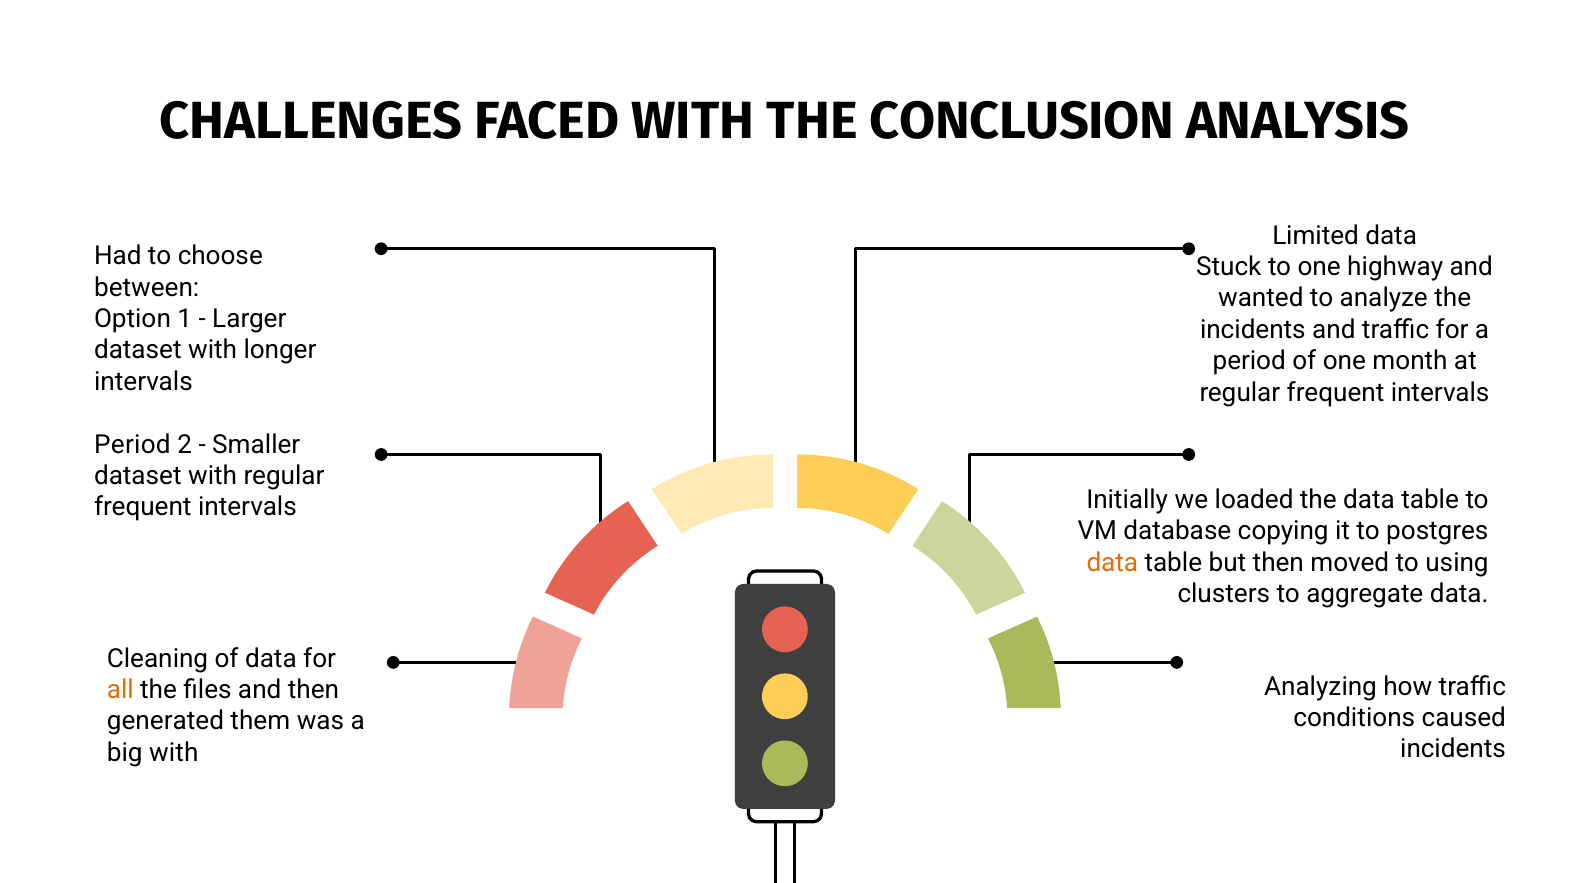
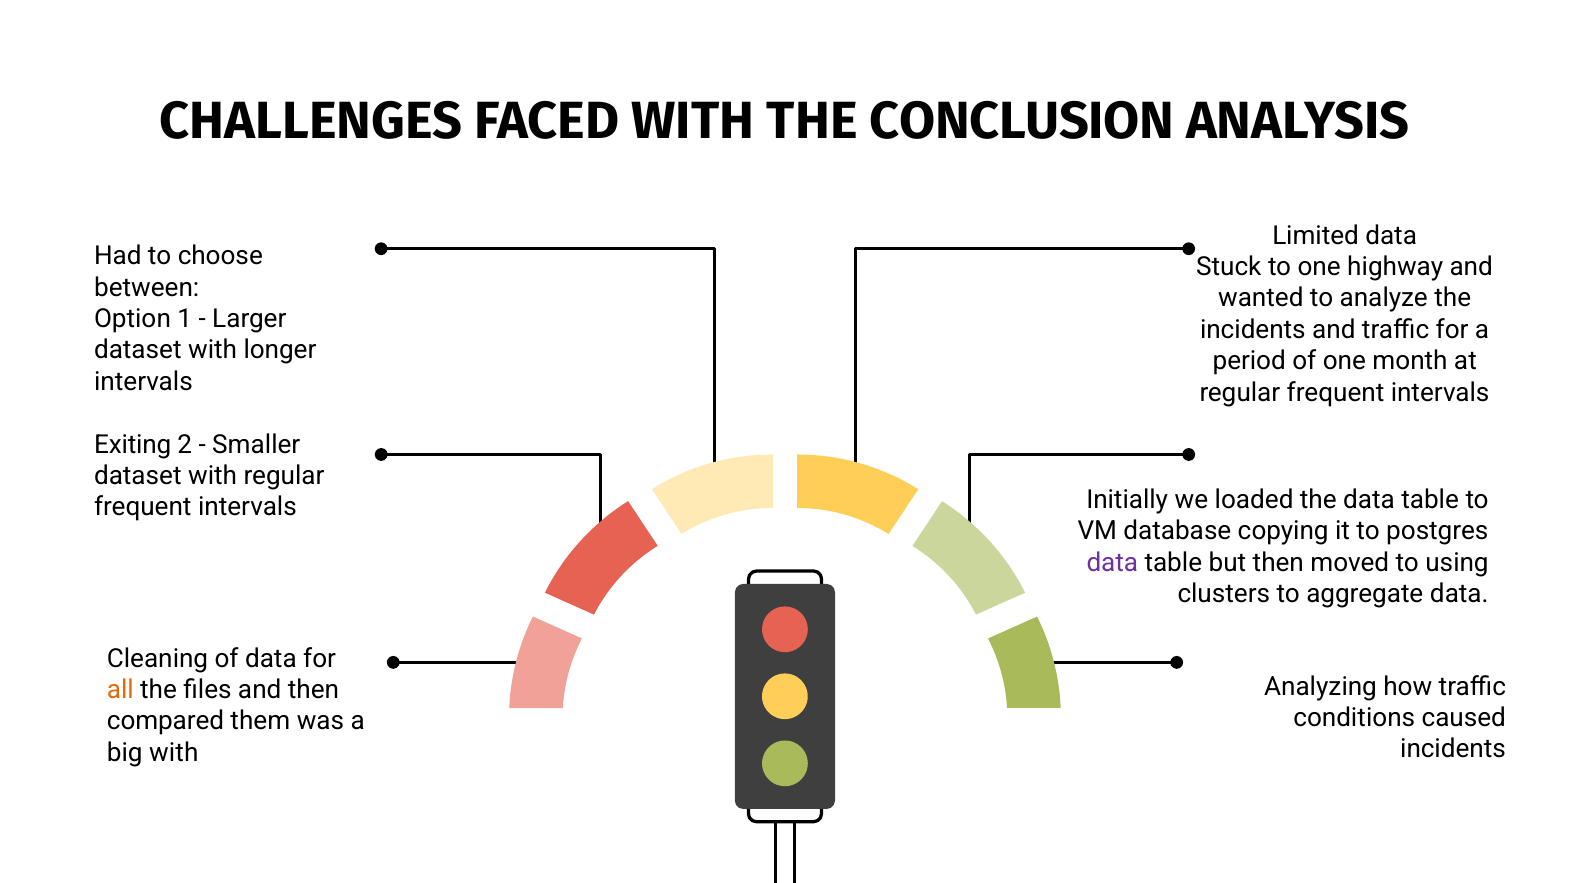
Period at (132, 445): Period -> Exiting
data at (1112, 563) colour: orange -> purple
generated: generated -> compared
